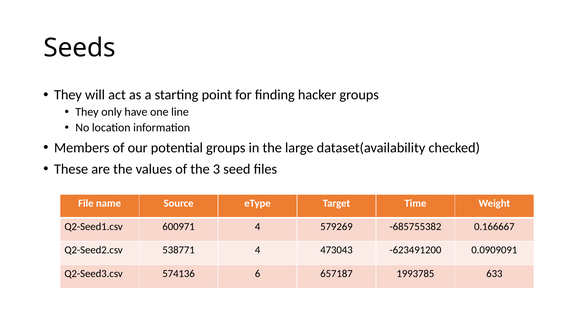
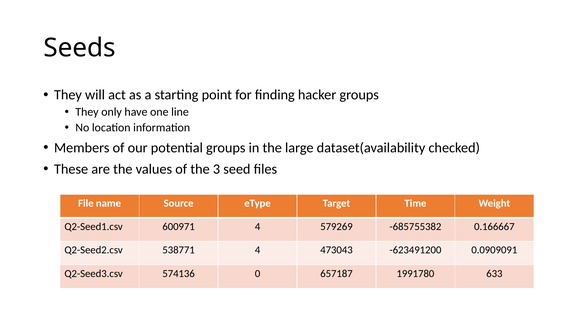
6: 6 -> 0
1993785: 1993785 -> 1991780
